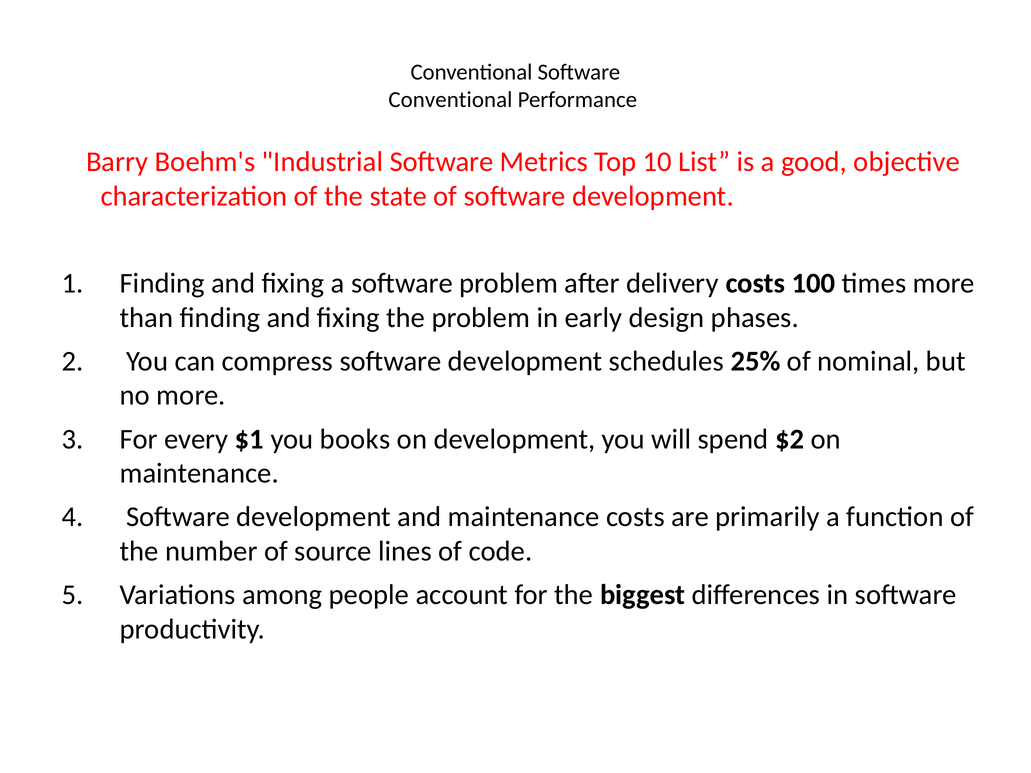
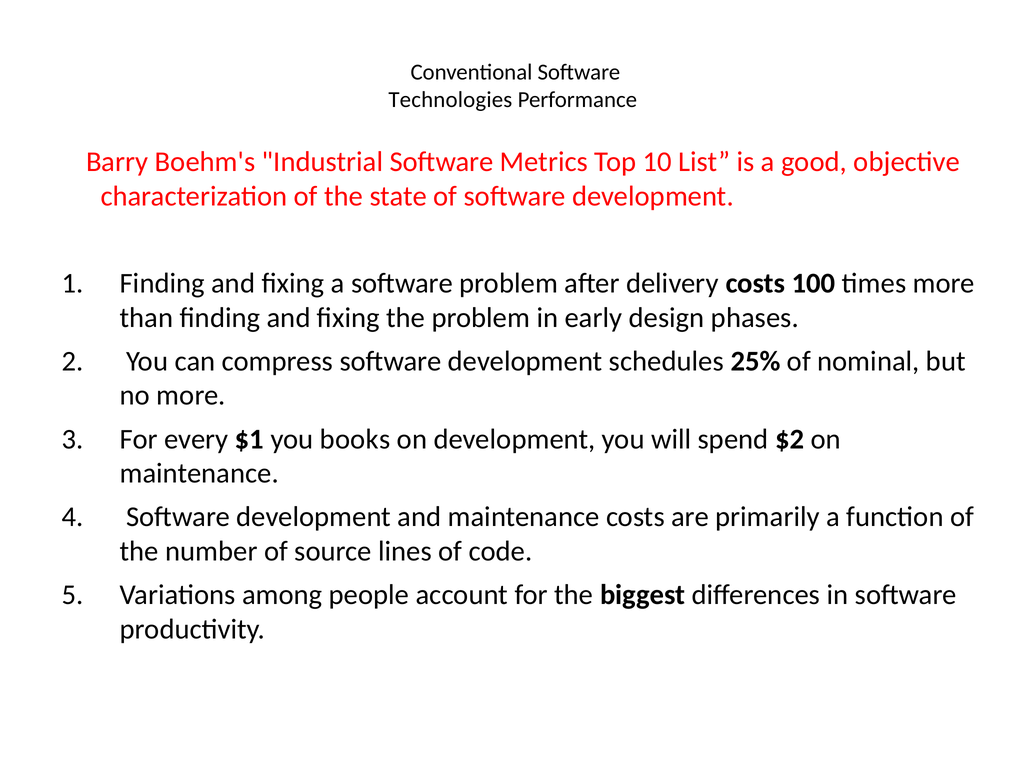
Conventional at (450, 99): Conventional -> Technologies
